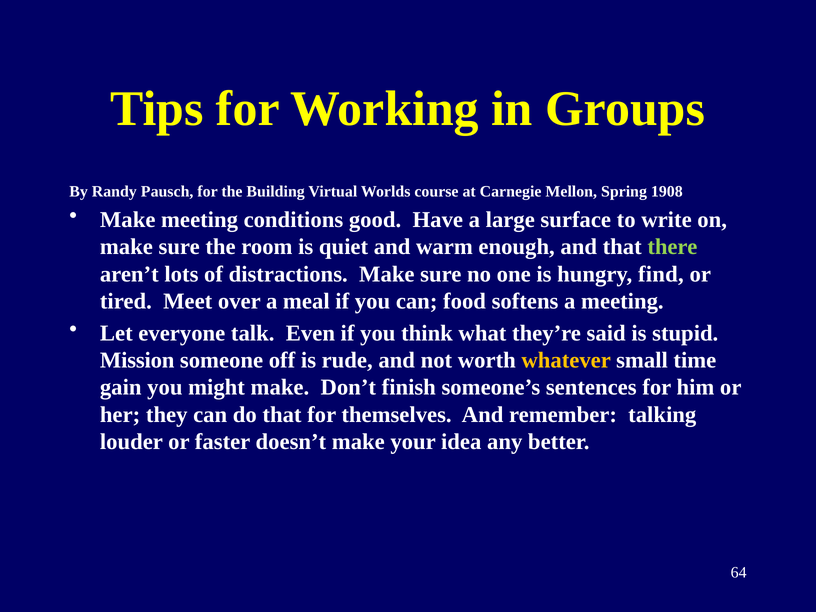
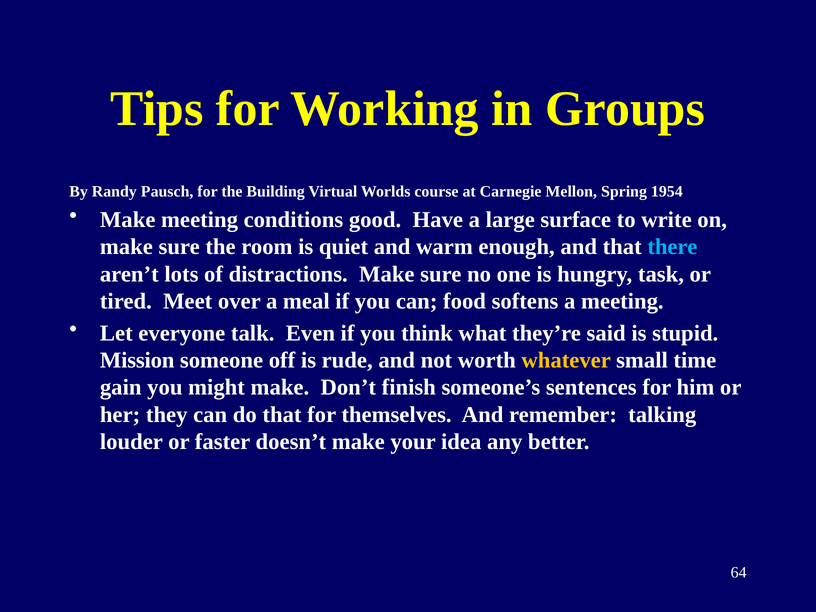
1908: 1908 -> 1954
there colour: light green -> light blue
find: find -> task
